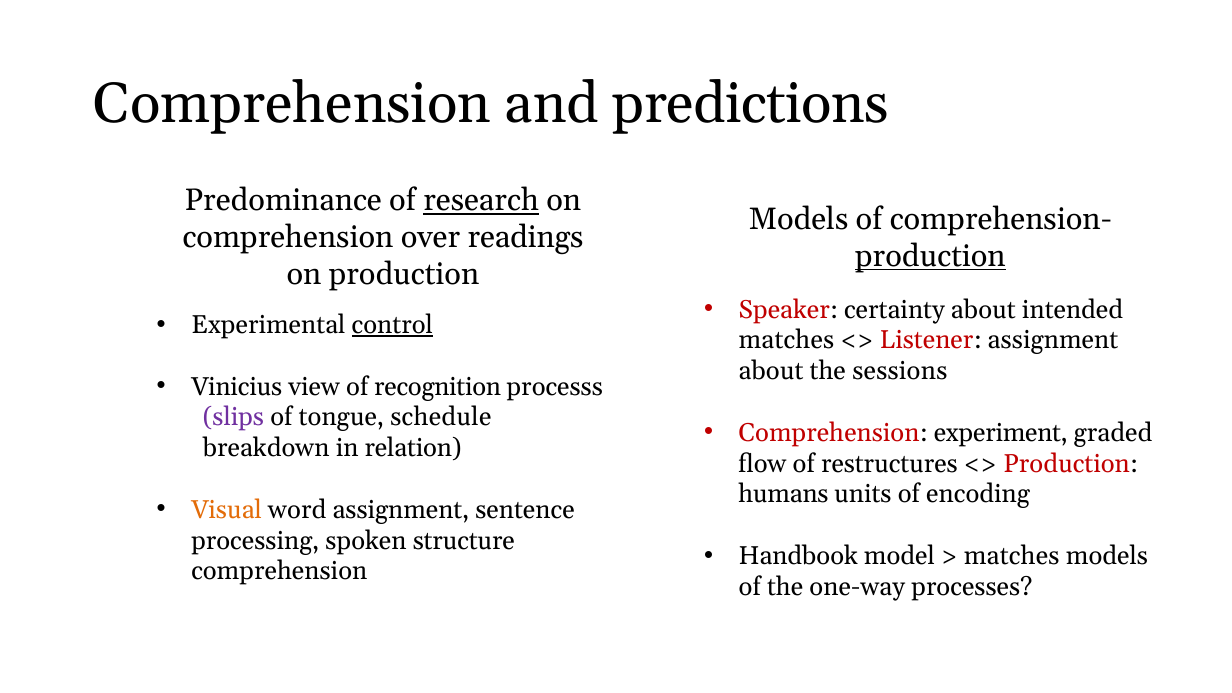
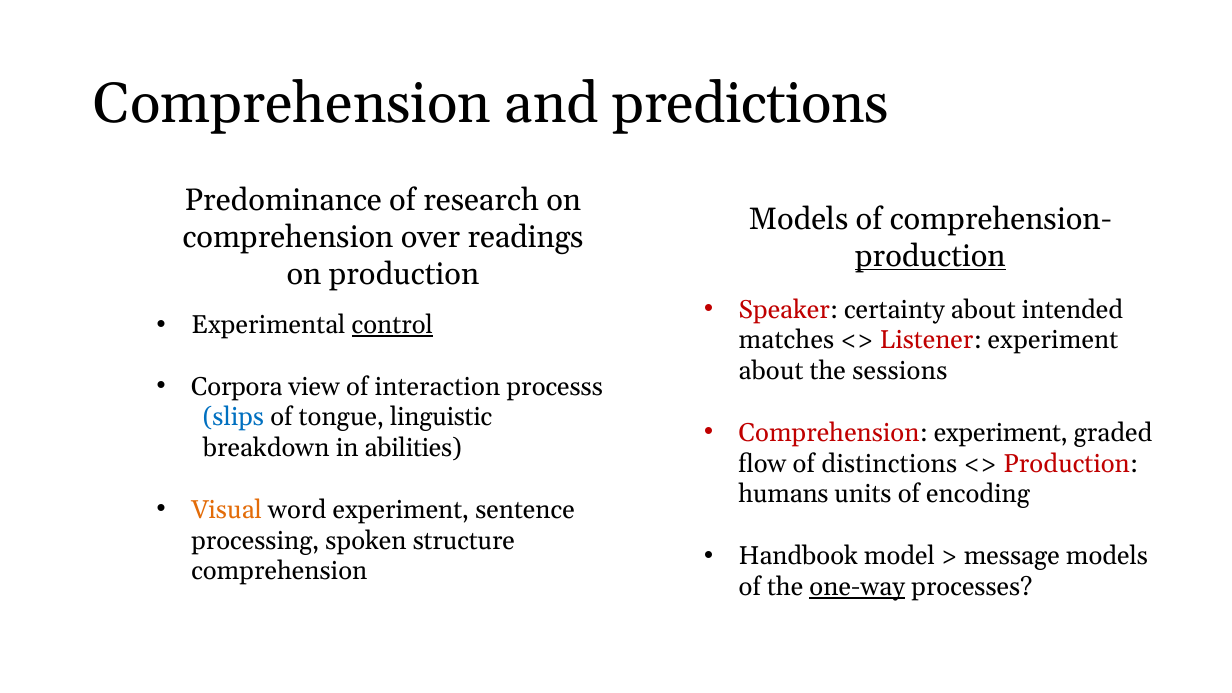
research underline: present -> none
Listener assignment: assignment -> experiment
Vinicius: Vinicius -> Corpora
recognition: recognition -> interaction
slips colour: purple -> blue
schedule: schedule -> linguistic
relation: relation -> abilities
restructures: restructures -> distinctions
word assignment: assignment -> experiment
matches at (1012, 556): matches -> message
one-way underline: none -> present
